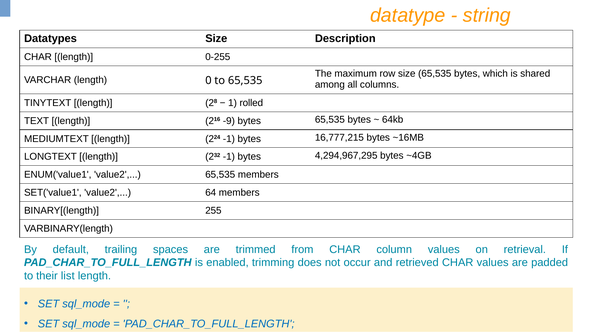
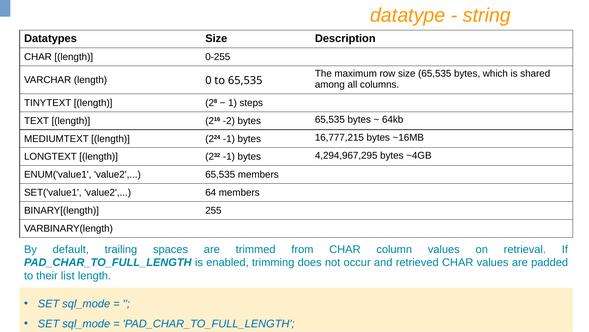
rolled: rolled -> steps
-9: -9 -> -2
